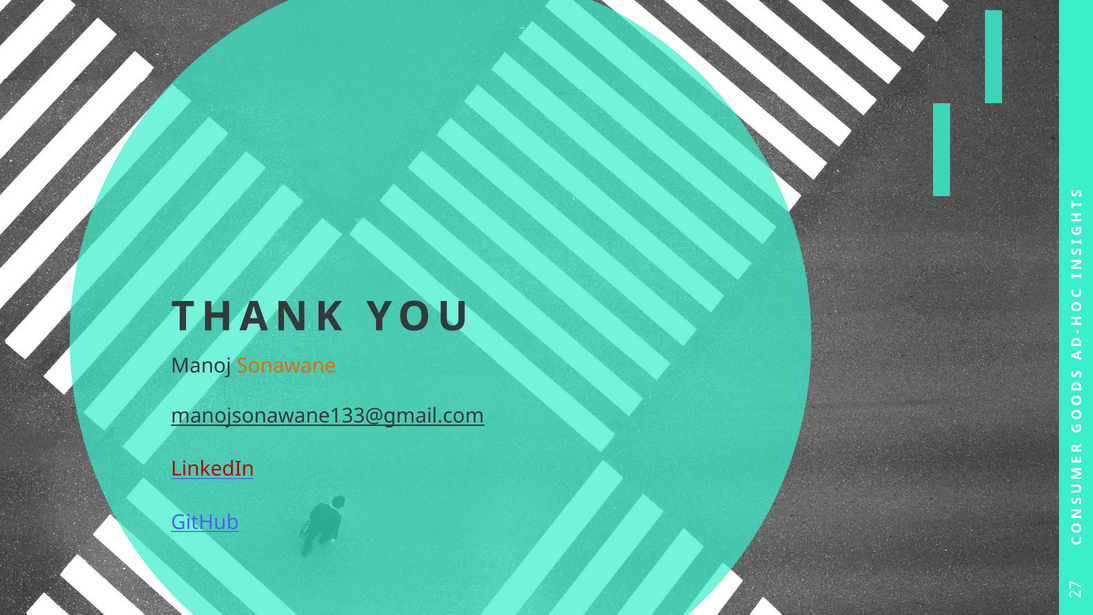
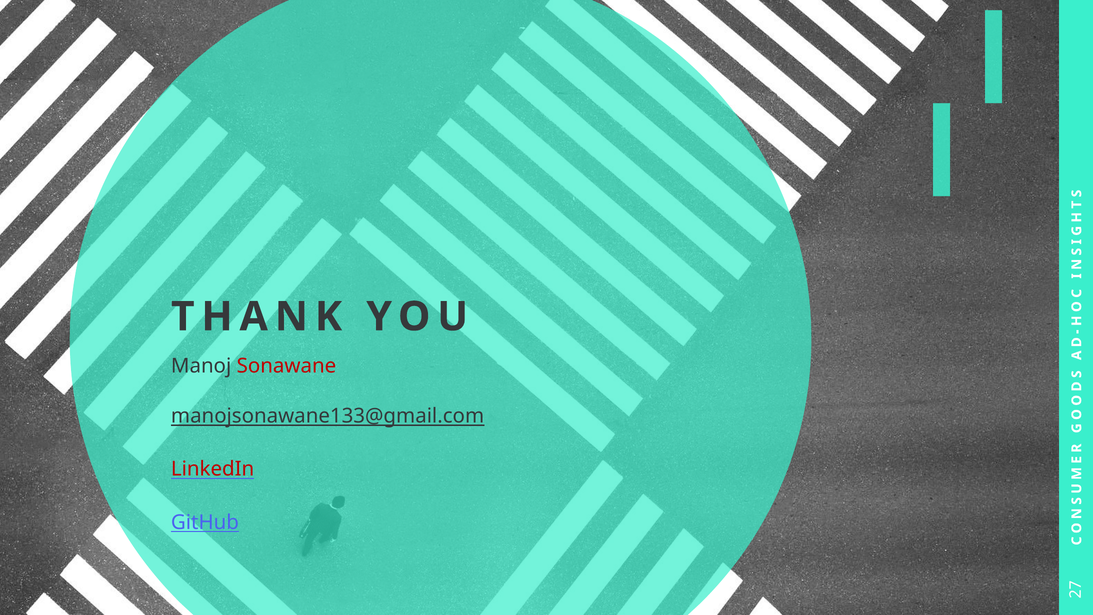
Sonawane colour: orange -> red
